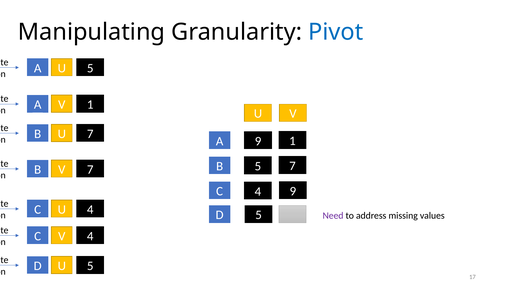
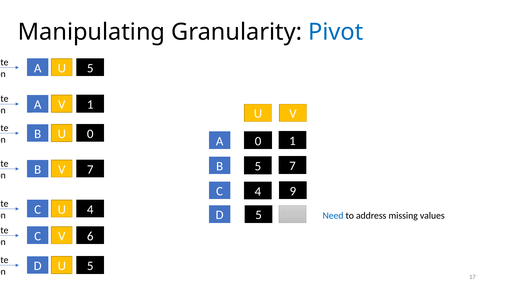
7 at (90, 134): 7 -> 0
9 at (258, 141): 9 -> 0
Need colour: purple -> blue
4 at (90, 236): 4 -> 6
